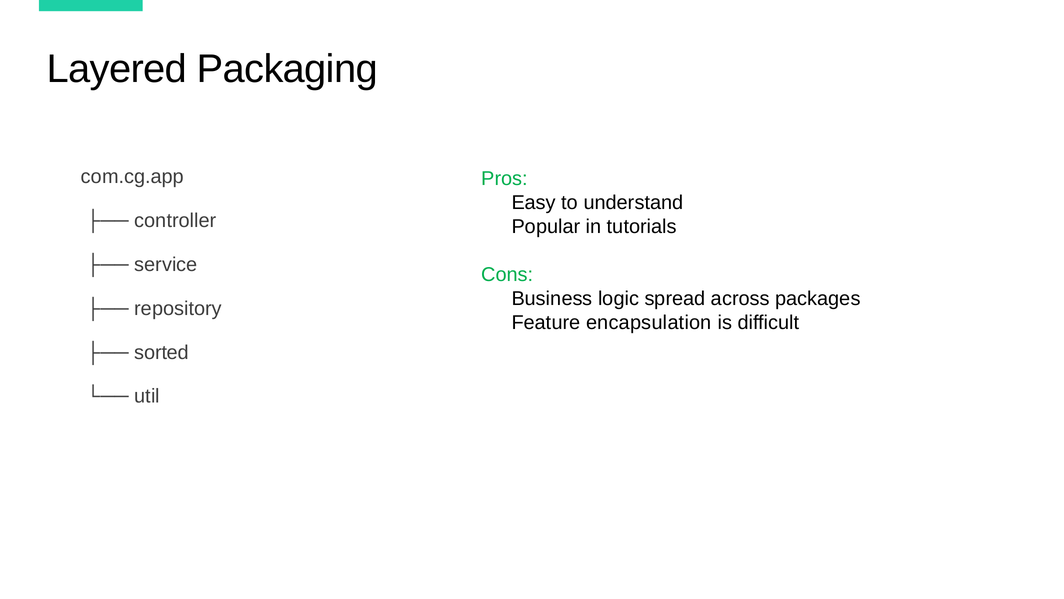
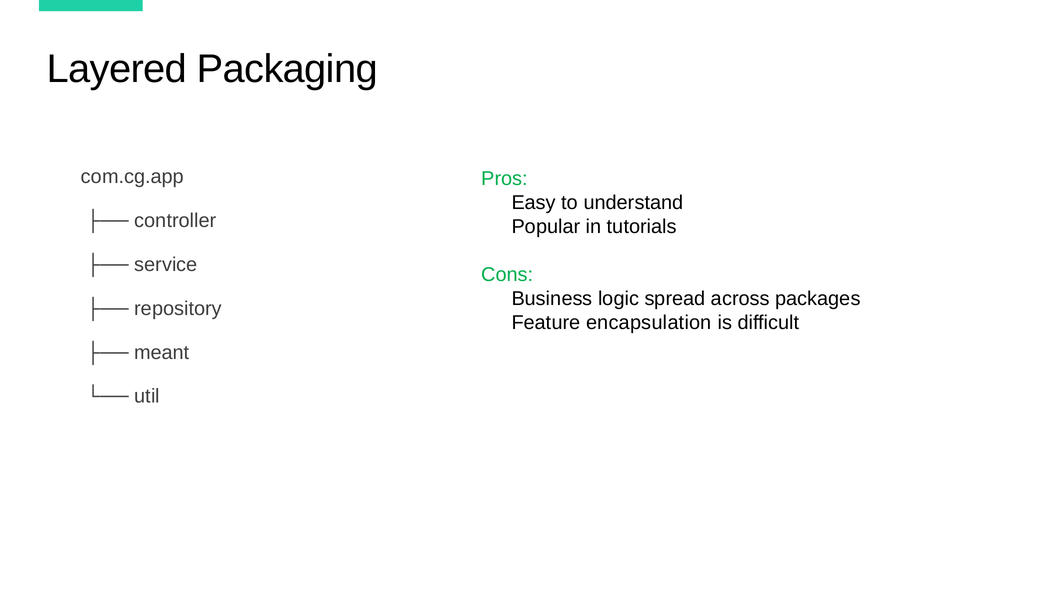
sorted: sorted -> meant
